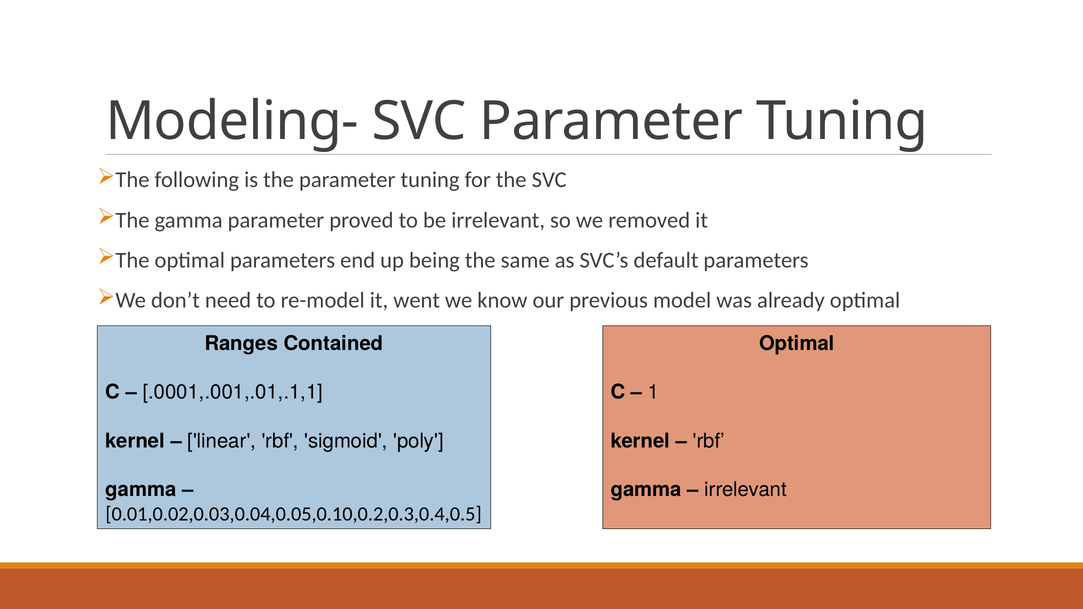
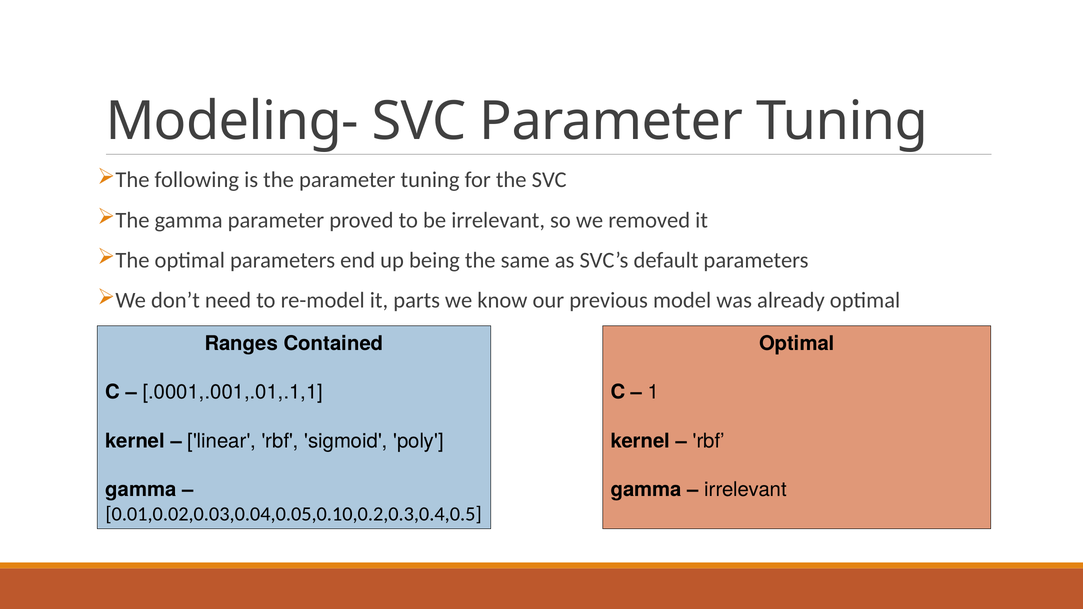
went: went -> parts
